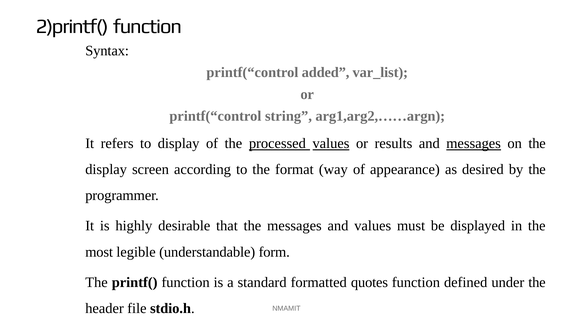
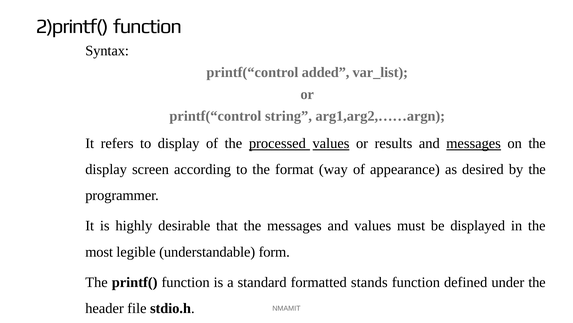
quotes: quotes -> stands
